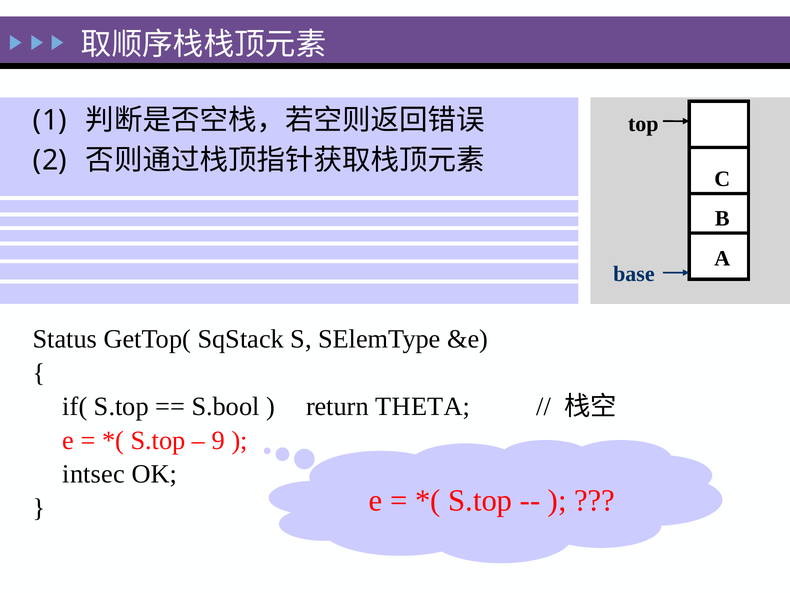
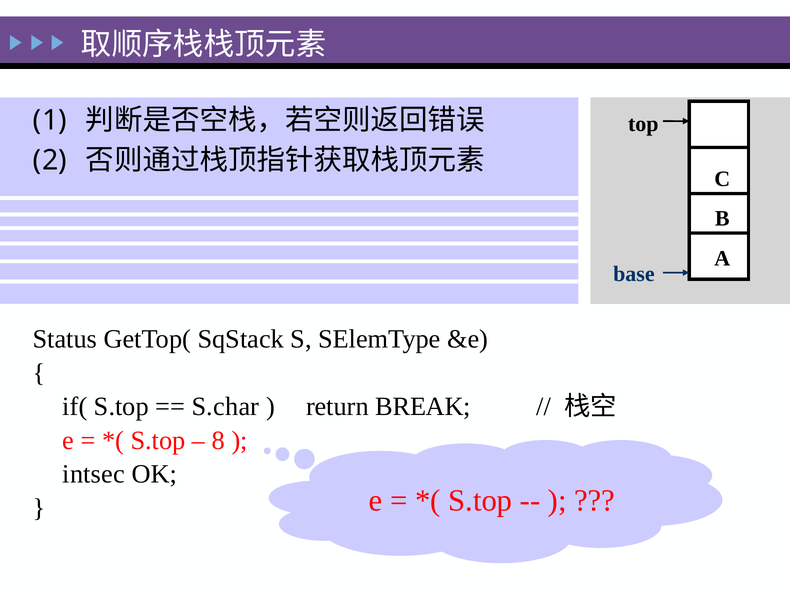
S.bool: S.bool -> S.char
THETA: THETA -> BREAK
9: 9 -> 8
